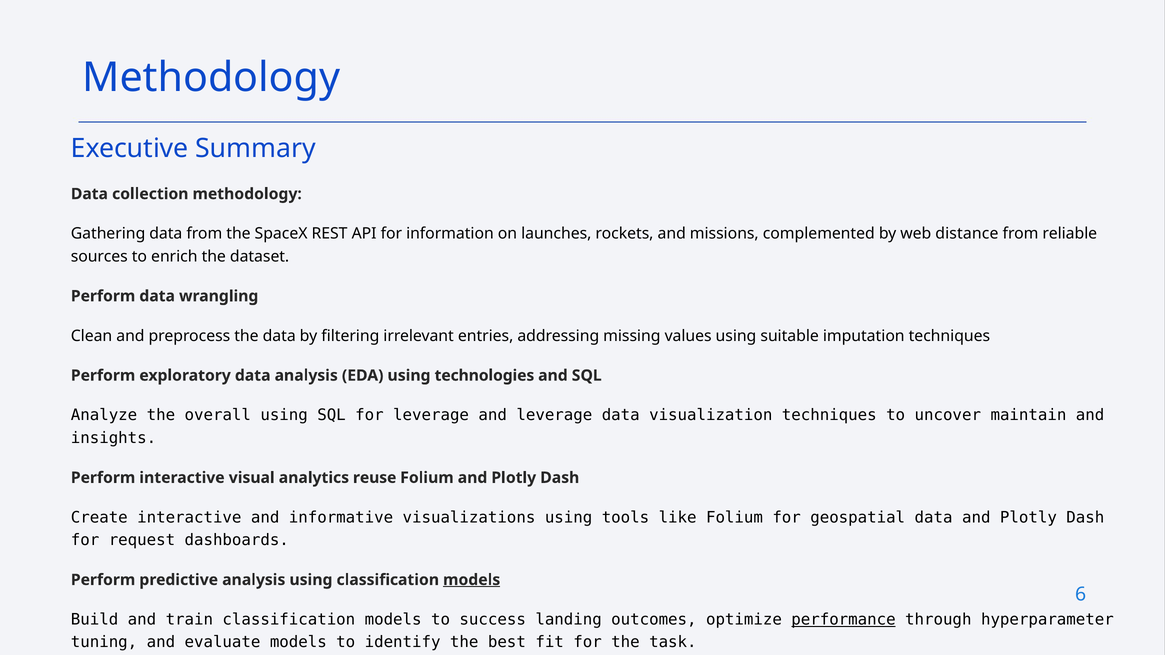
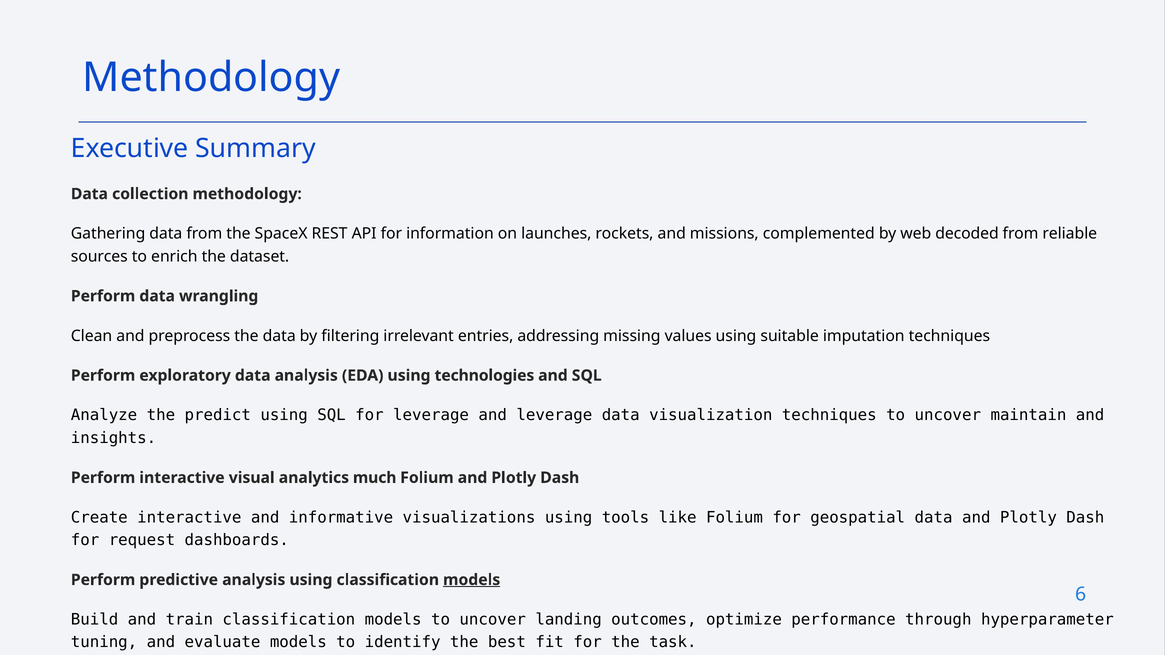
distance: distance -> decoded
overall: overall -> predict
reuse: reuse -> much
models to success: success -> uncover
performance underline: present -> none
